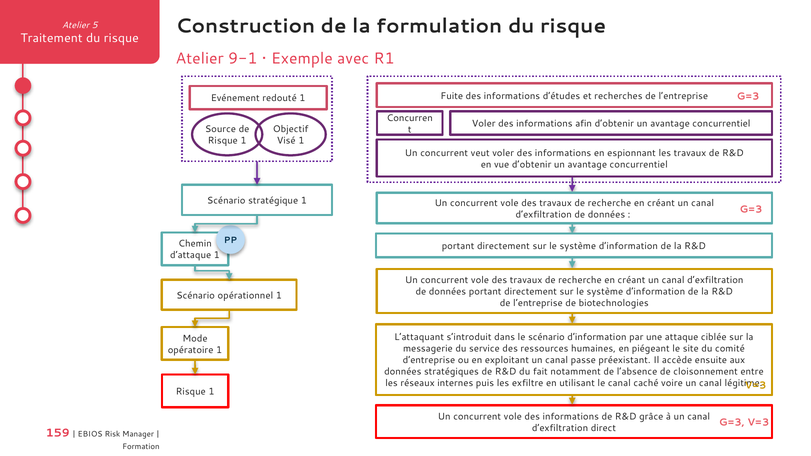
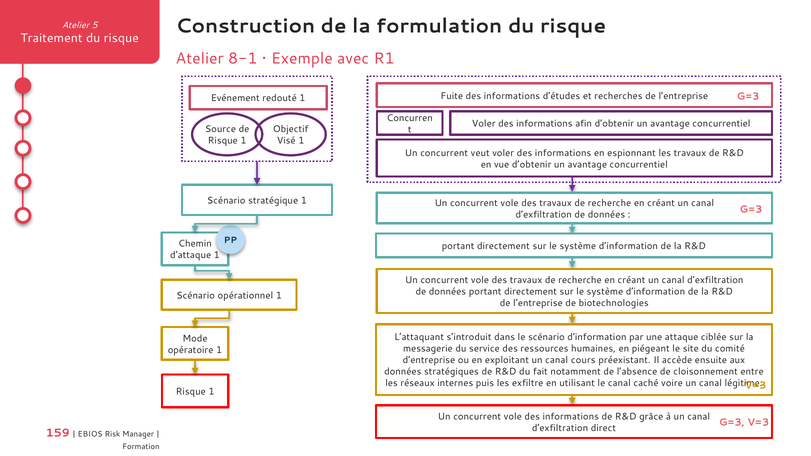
9-1: 9-1 -> 8-1
passe: passe -> cours
